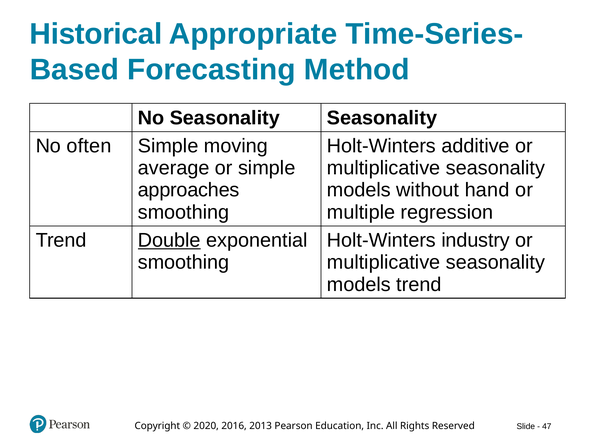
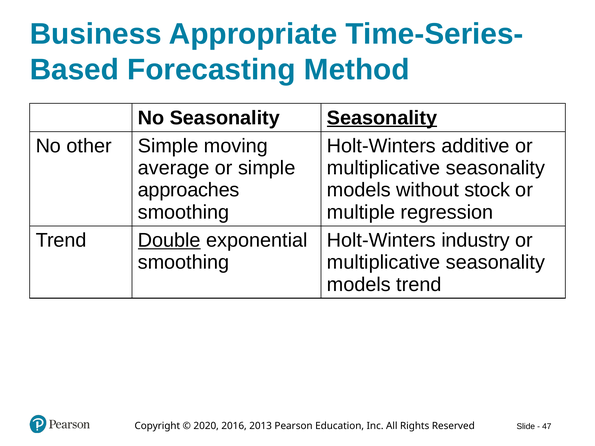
Historical: Historical -> Business
Seasonality at (382, 118) underline: none -> present
No often: often -> other
hand: hand -> stock
